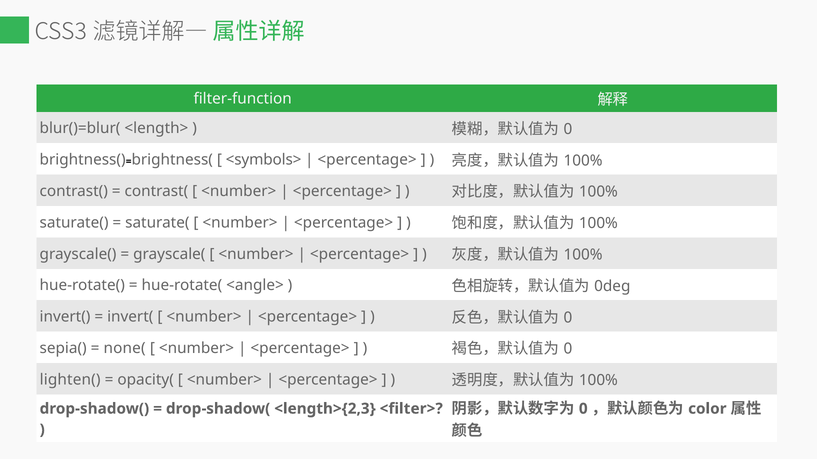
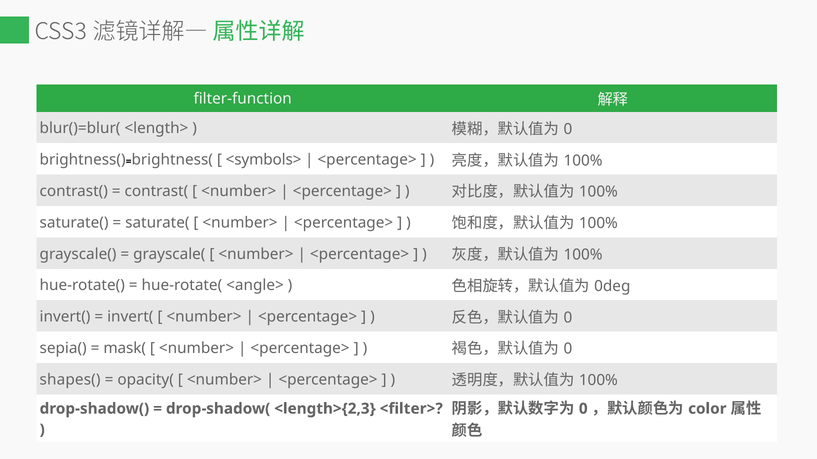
none(: none( -> mask(
lighten(: lighten( -> shapes(
